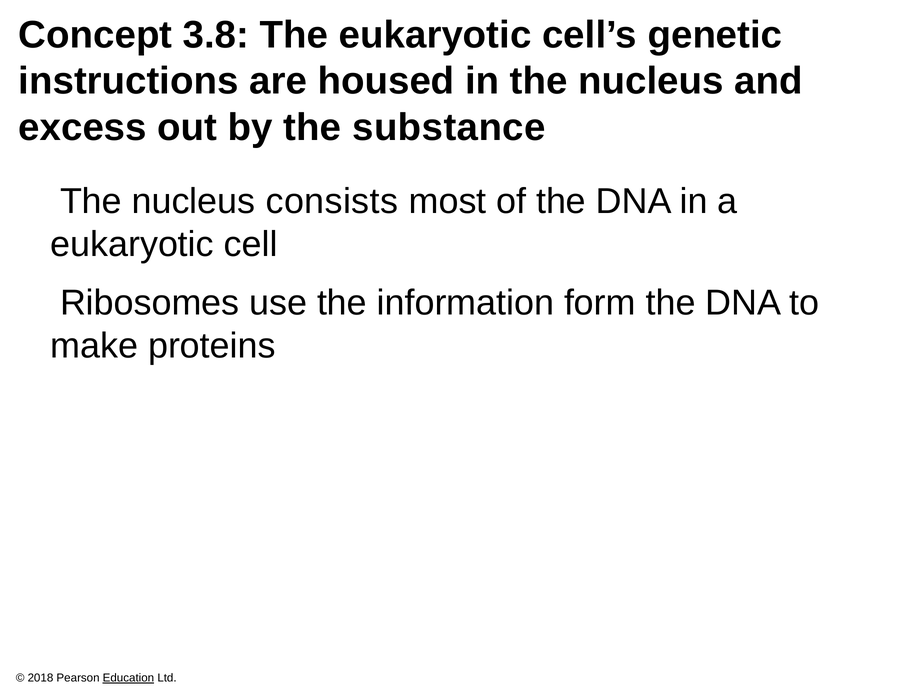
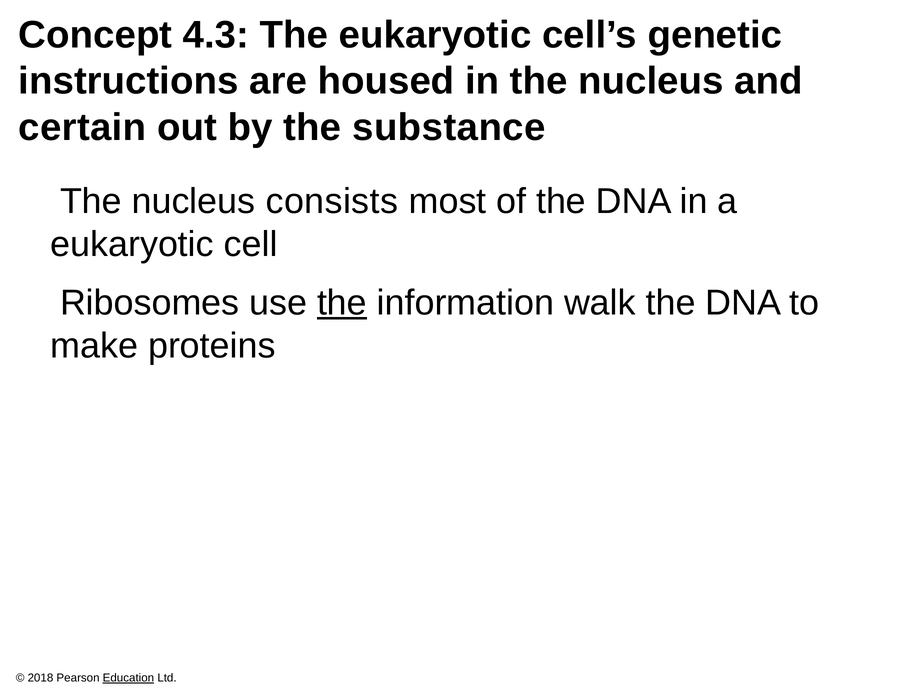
3.8: 3.8 -> 4.3
excess: excess -> certain
the at (342, 303) underline: none -> present
form: form -> walk
